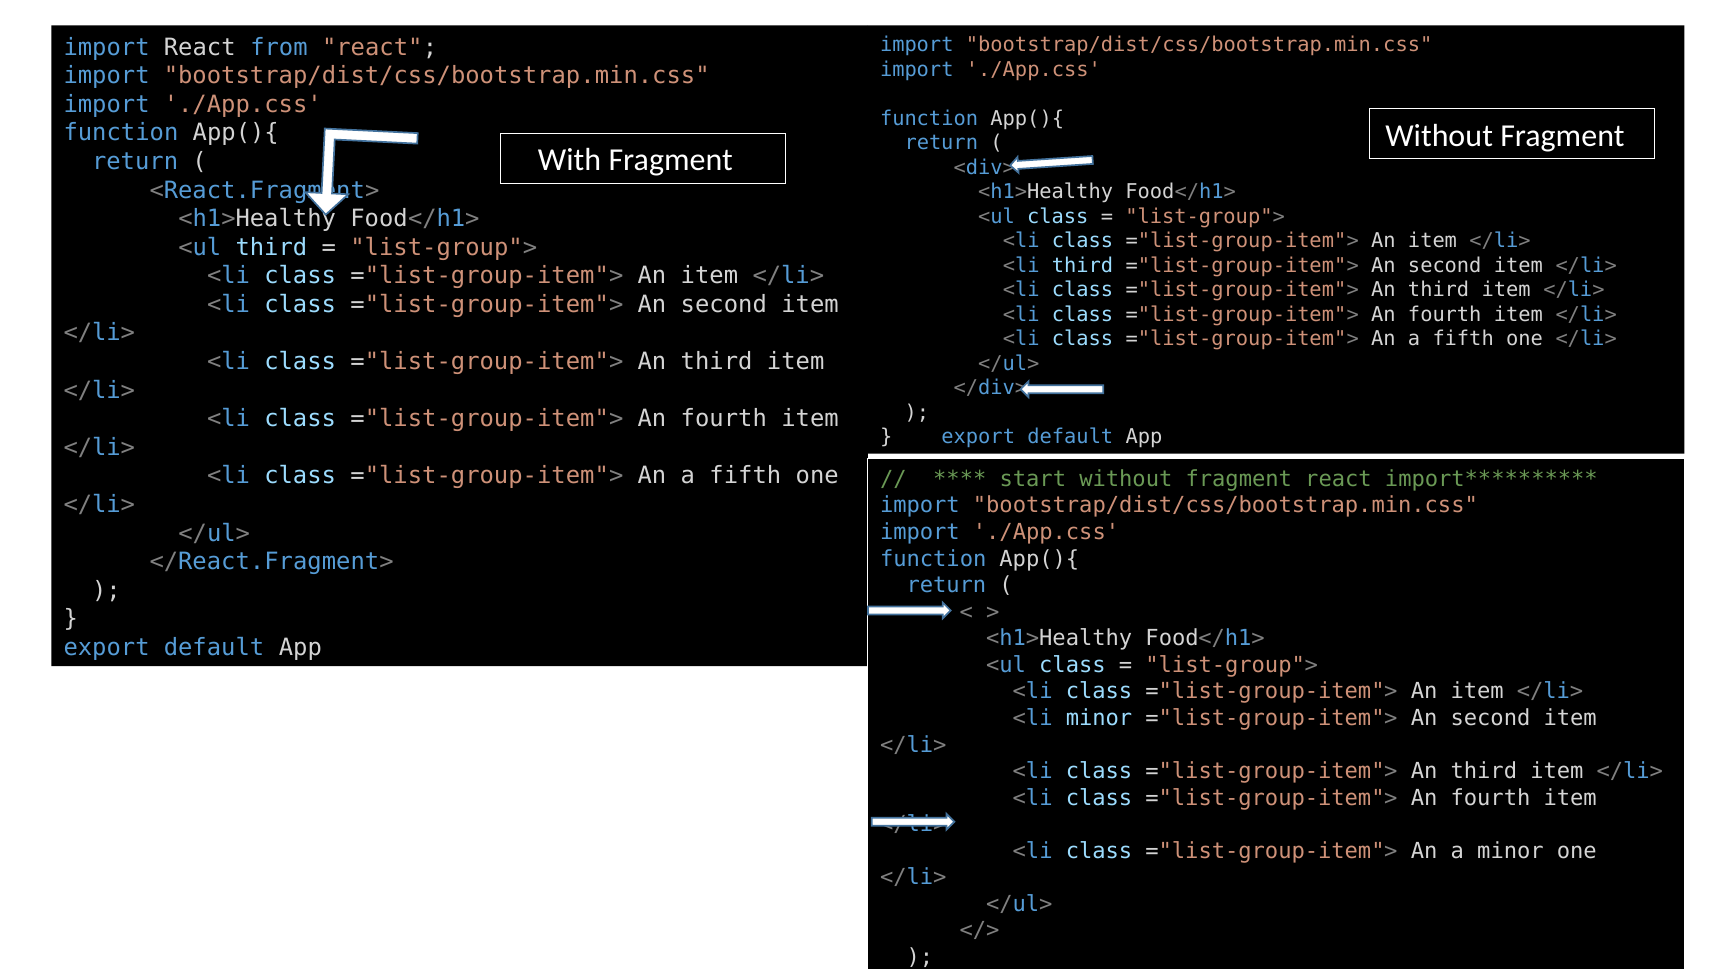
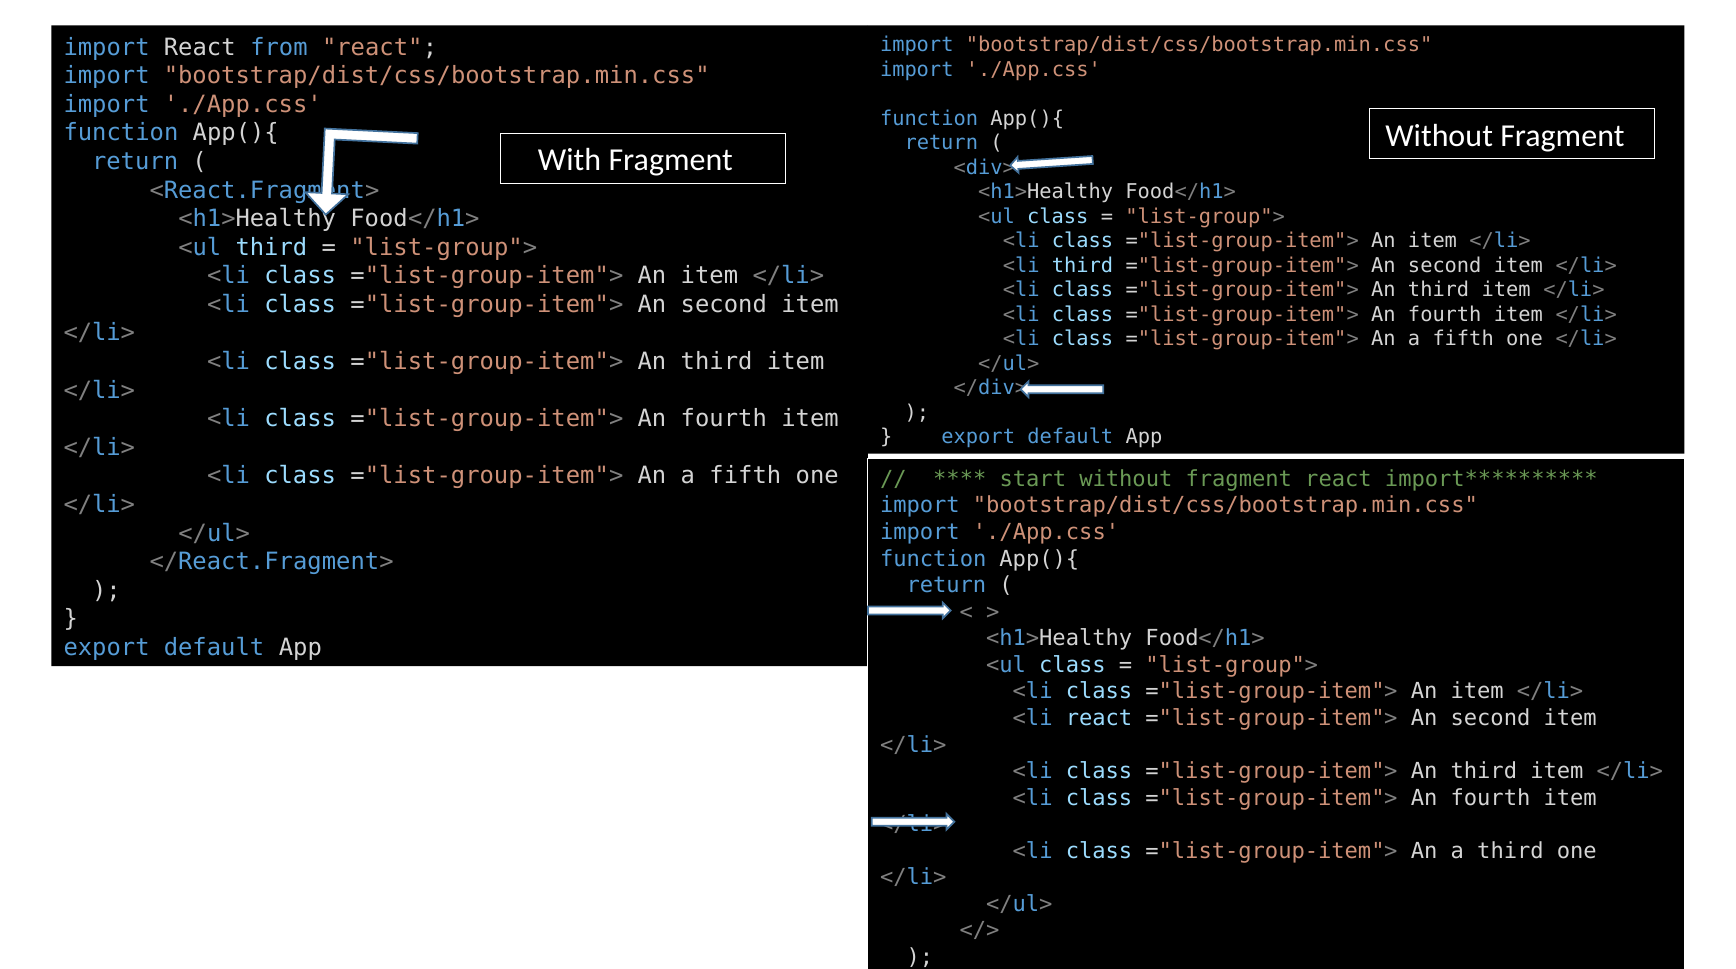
<li minor: minor -> react
a minor: minor -> third
